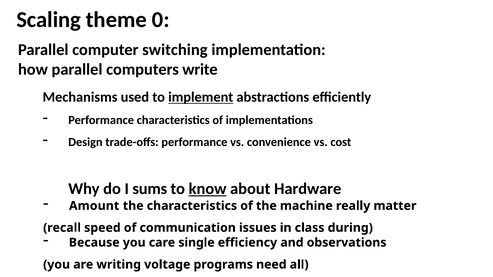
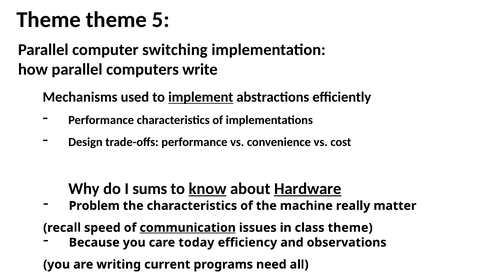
Scaling at (49, 20): Scaling -> Theme
0: 0 -> 5
Hardware underline: none -> present
Amount: Amount -> Problem
communication underline: none -> present
class during: during -> theme
single: single -> today
voltage: voltage -> current
